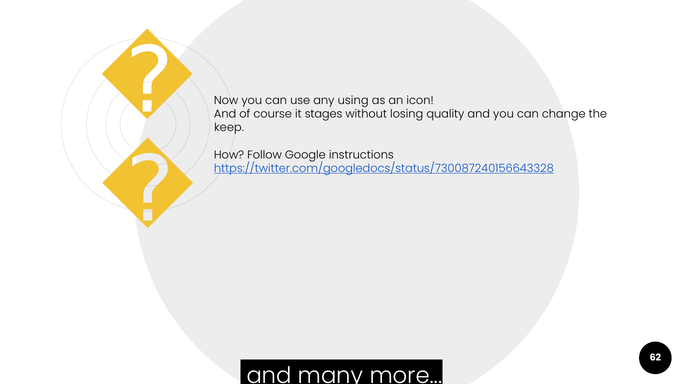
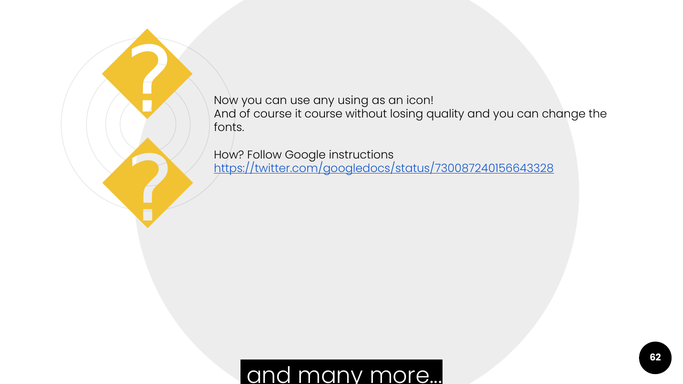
it stages: stages -> course
keep: keep -> fonts
